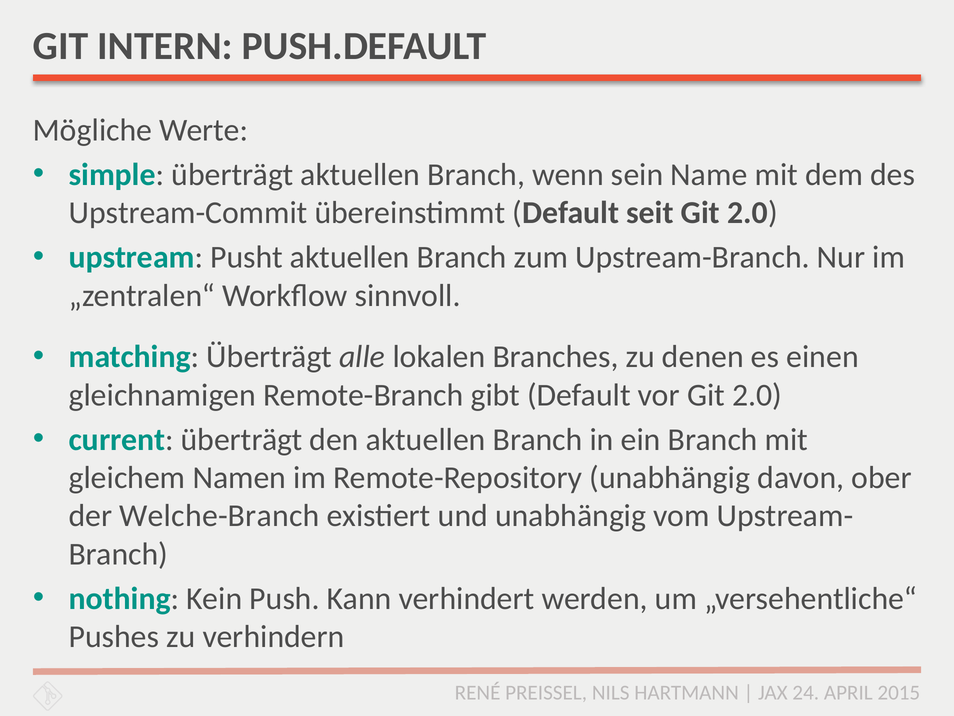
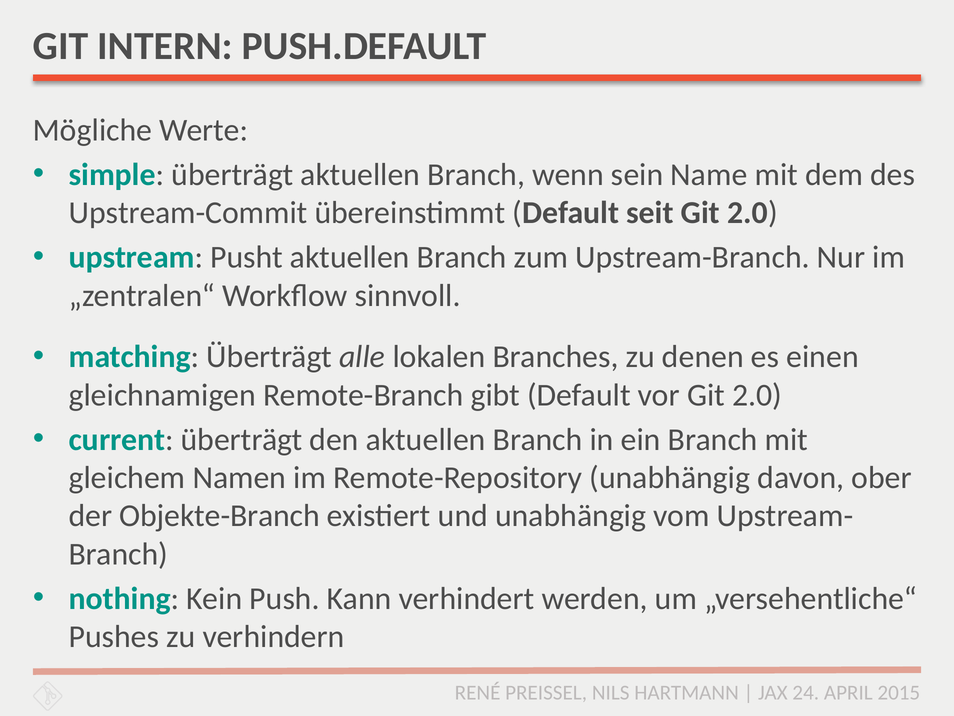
Welche-Branch: Welche-Branch -> Objekte-Branch
